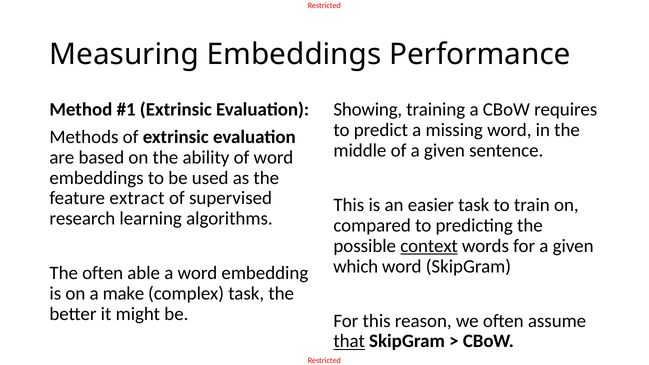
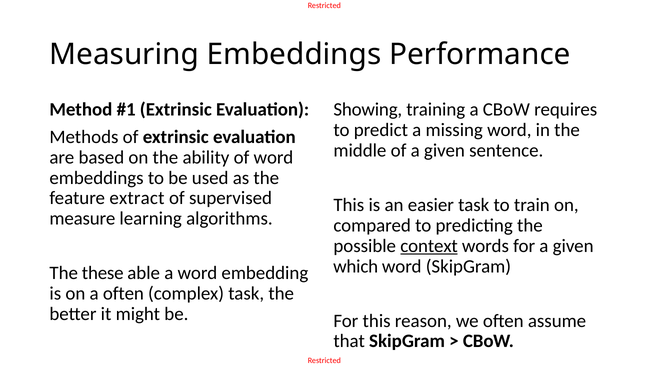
research: research -> measure
The often: often -> these
a make: make -> often
that underline: present -> none
